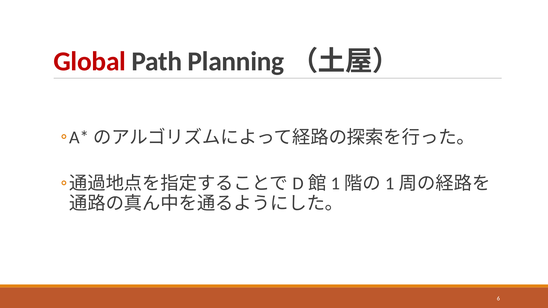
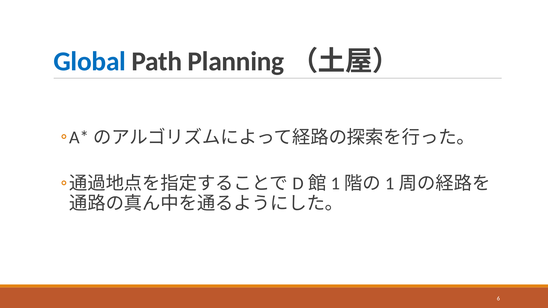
Global colour: red -> blue
